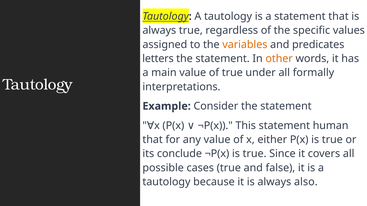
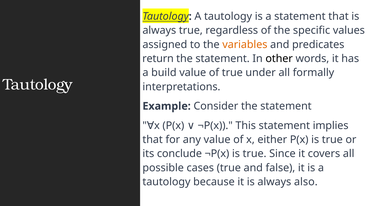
letters: letters -> return
other colour: orange -> black
main: main -> build
human: human -> implies
